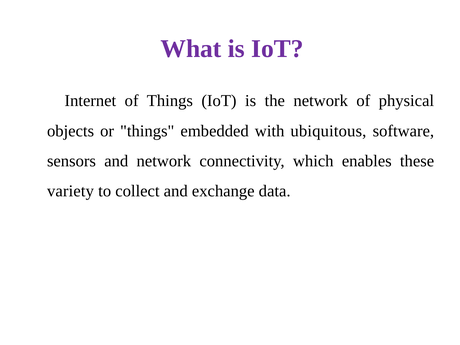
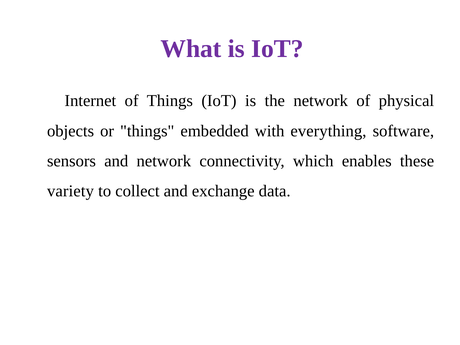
ubiquitous: ubiquitous -> everything
